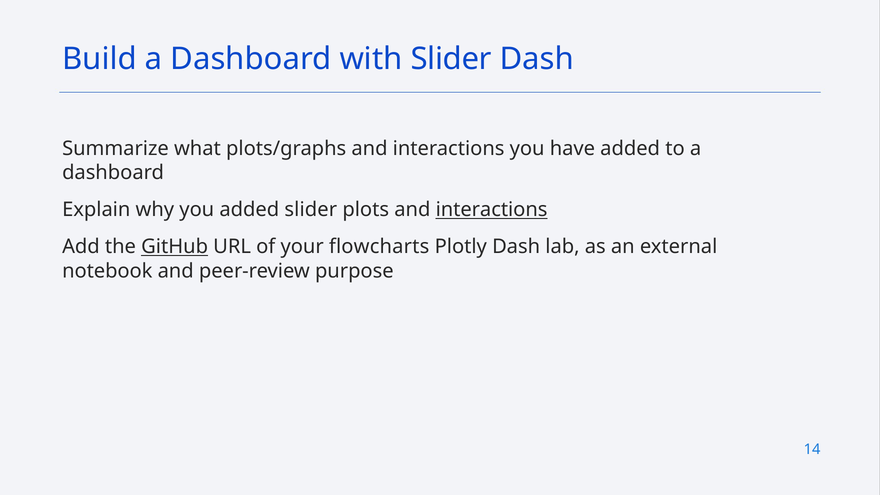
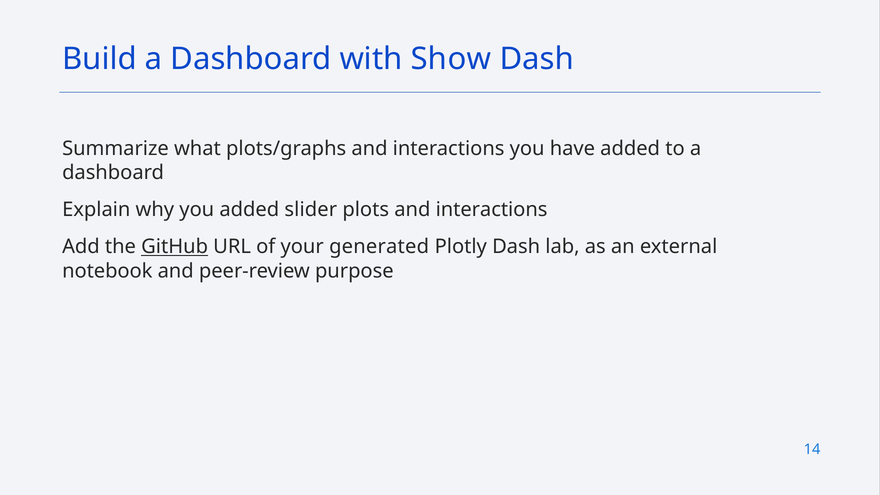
with Slider: Slider -> Show
interactions at (492, 210) underline: present -> none
flowcharts: flowcharts -> generated
